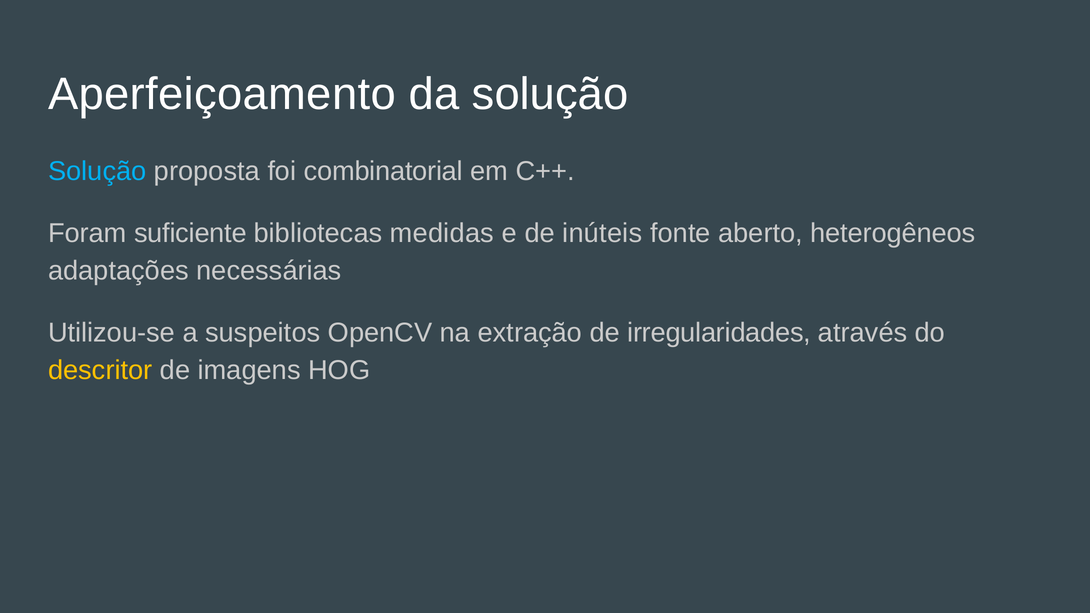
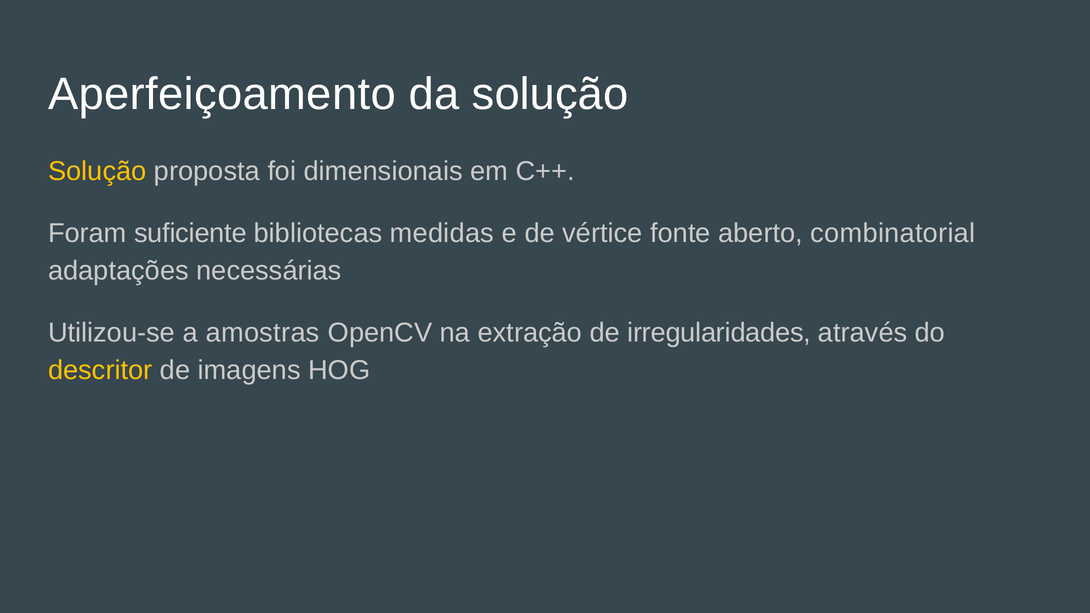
Solução at (97, 171) colour: light blue -> yellow
combinatorial: combinatorial -> dimensionais
inúteis: inúteis -> vértice
heterogêneos: heterogêneos -> combinatorial
suspeitos: suspeitos -> amostras
